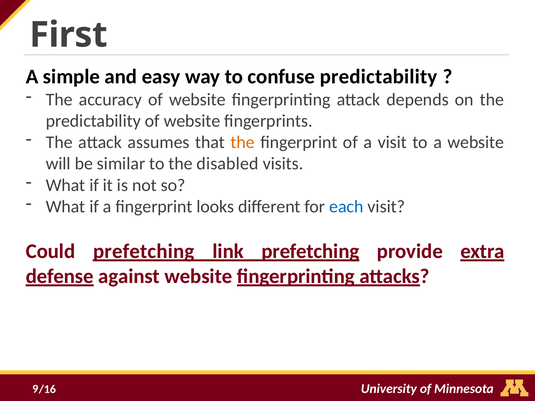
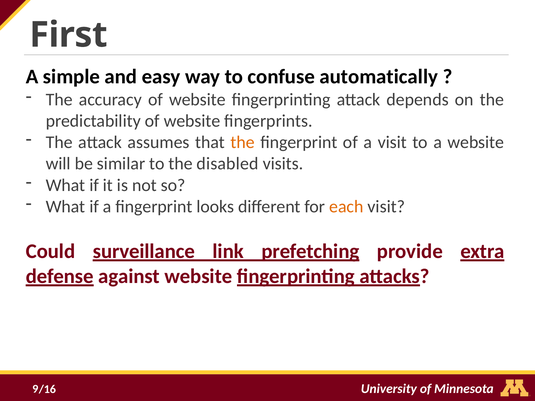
confuse predictability: predictability -> automatically
each colour: blue -> orange
Could prefetching: prefetching -> surveillance
